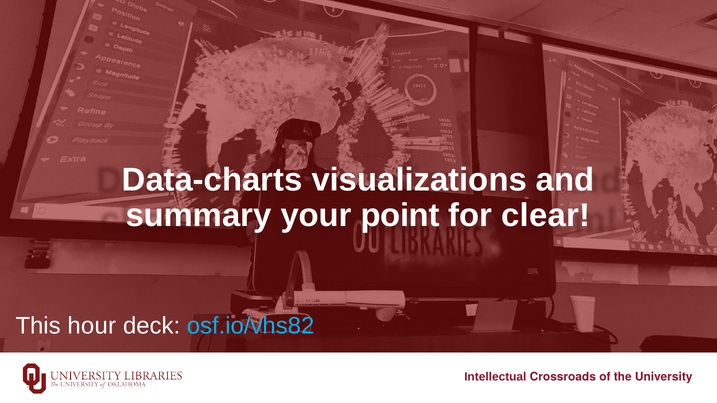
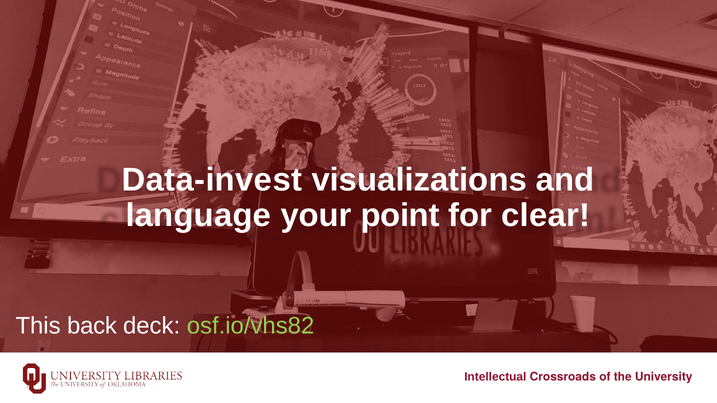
Data-charts: Data-charts -> Data-invest
summary: summary -> language
hour: hour -> back
osf.io/vhs82 colour: light blue -> light green
